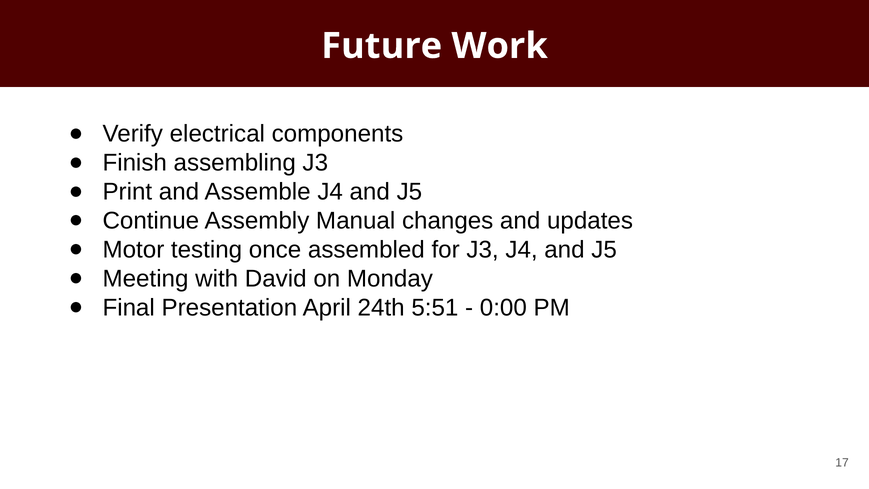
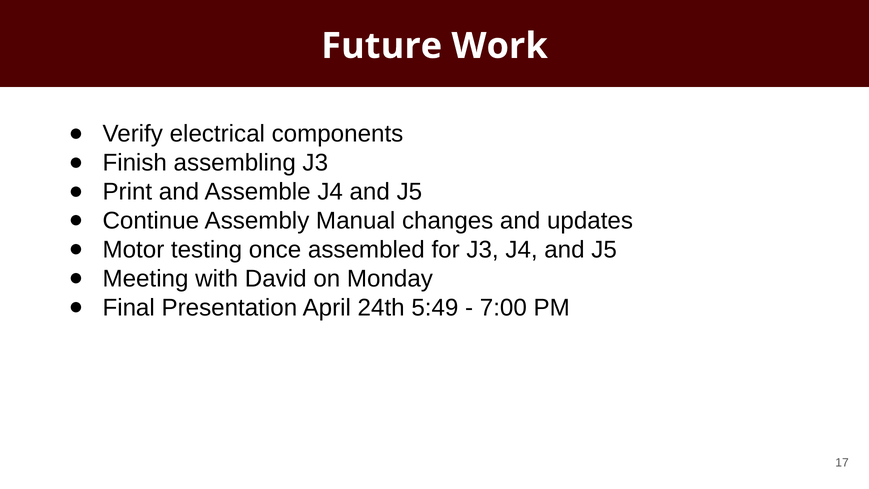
5:51: 5:51 -> 5:49
0:00: 0:00 -> 7:00
